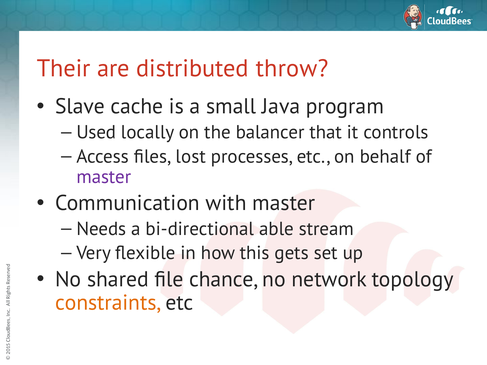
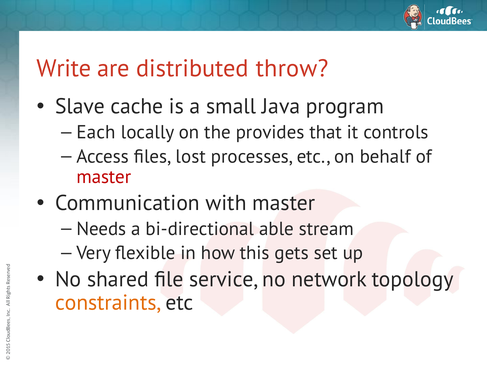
Their: Their -> Write
Used: Used -> Each
balancer: balancer -> provides
master at (104, 177) colour: purple -> red
chance: chance -> service
